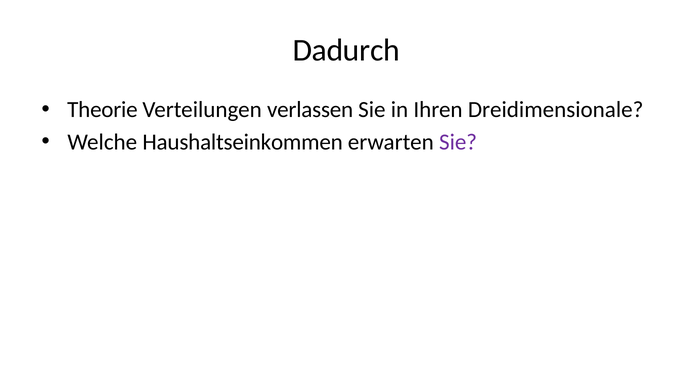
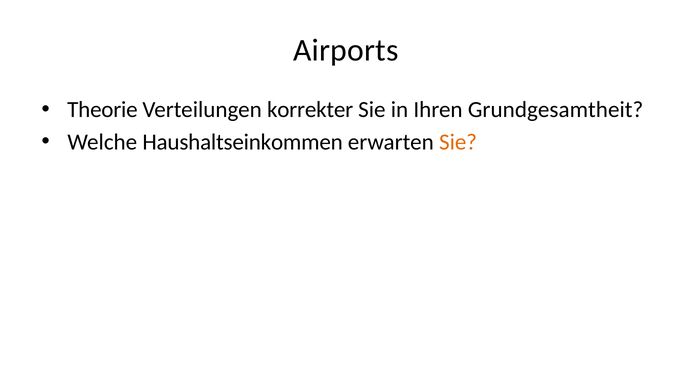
Dadurch: Dadurch -> Airports
verlassen: verlassen -> korrekter
Dreidimensionale: Dreidimensionale -> Grundgesamtheit
Sie at (458, 142) colour: purple -> orange
